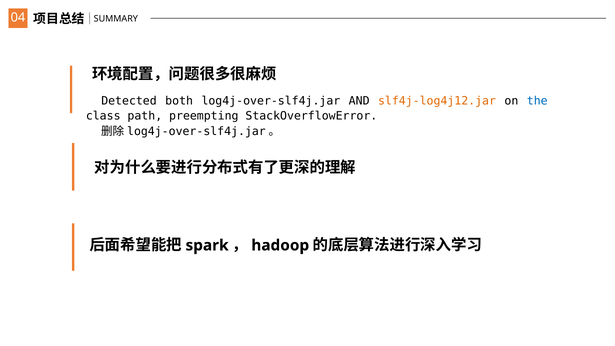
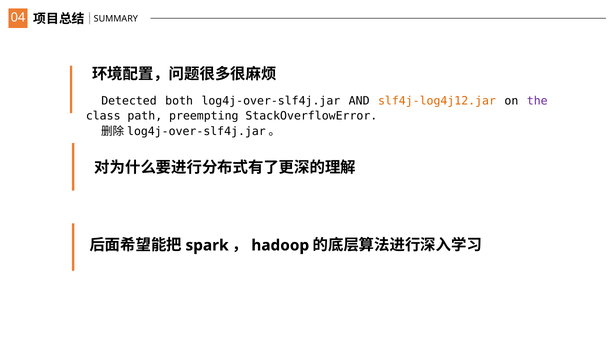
the colour: blue -> purple
